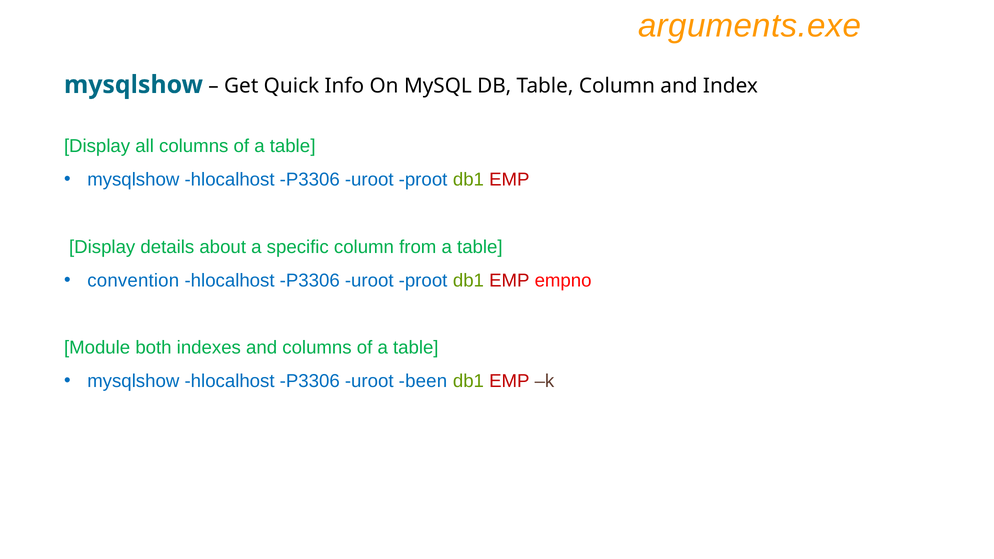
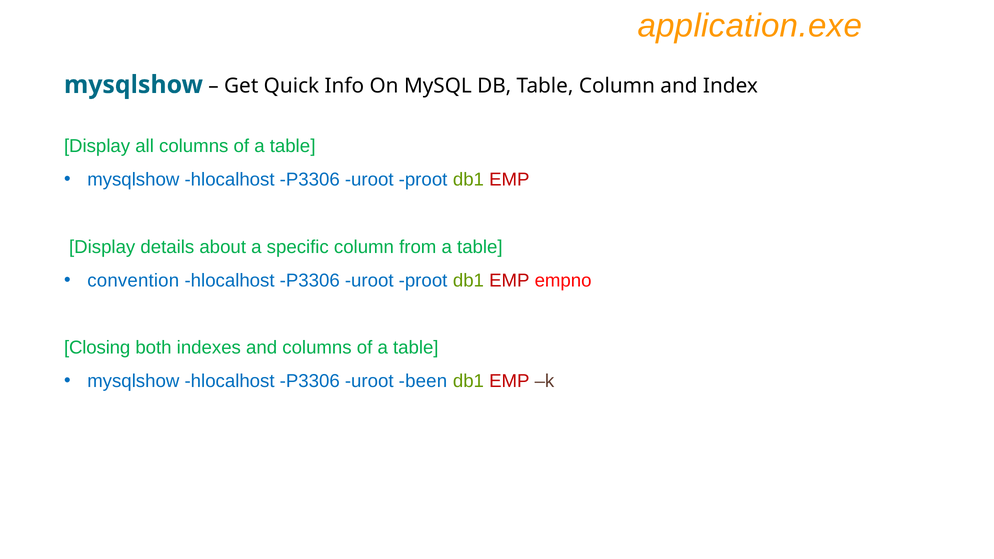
arguments.exe: arguments.exe -> application.exe
Module: Module -> Closing
